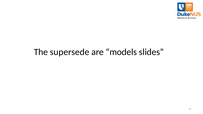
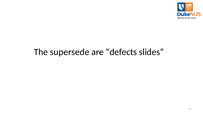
models: models -> defects
